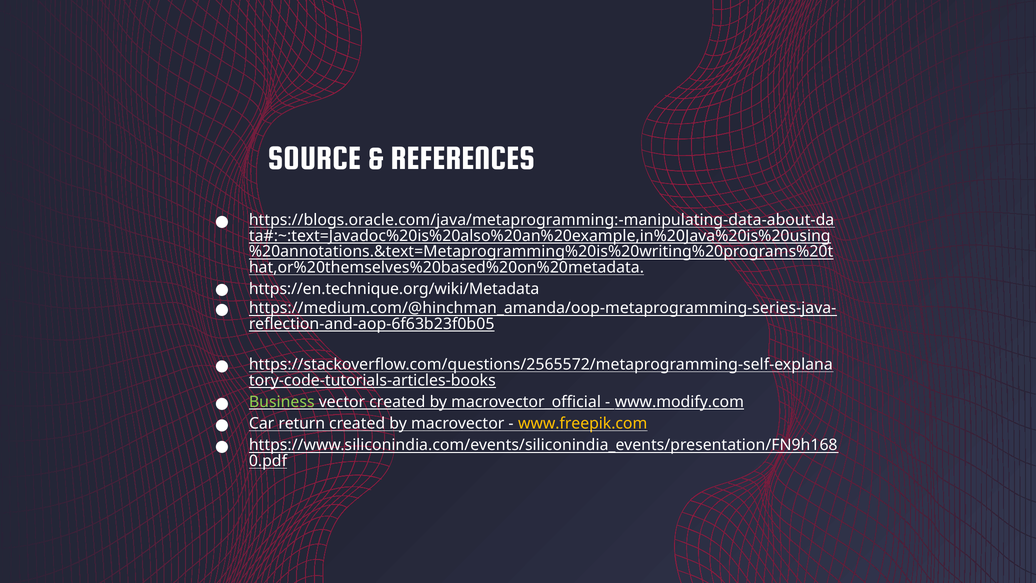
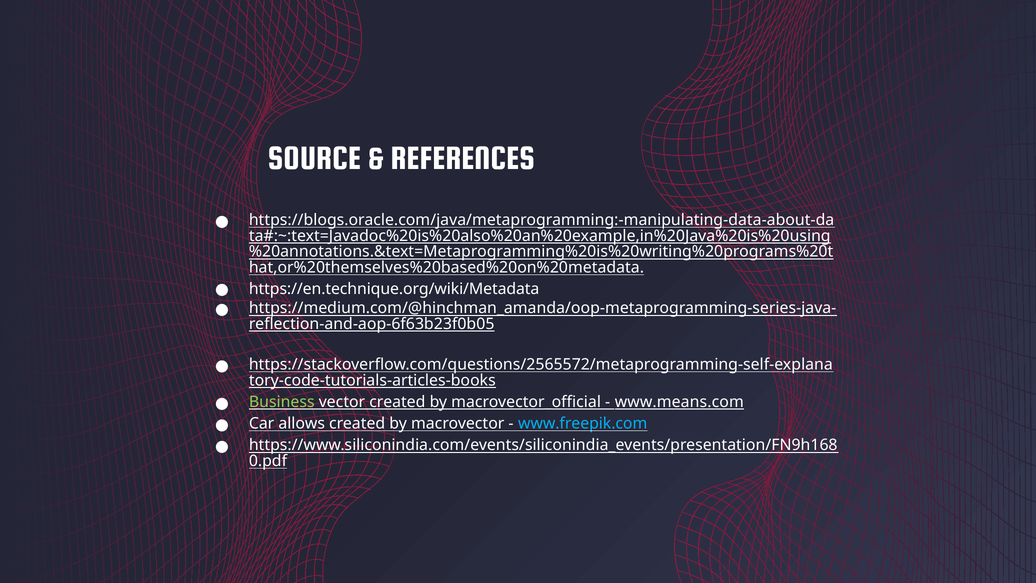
www.modify.com: www.modify.com -> www.means.com
return: return -> allows
www.freepik.com colour: yellow -> light blue
